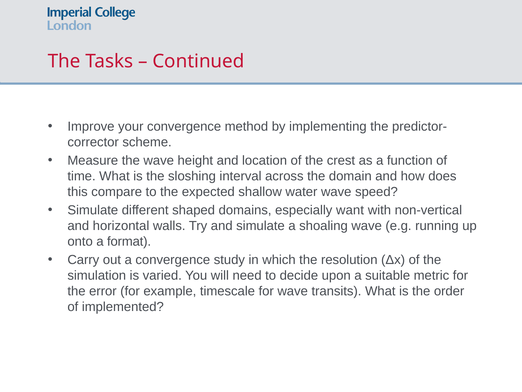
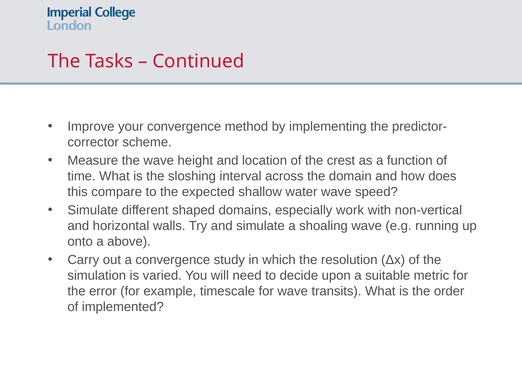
want: want -> work
format: format -> above
